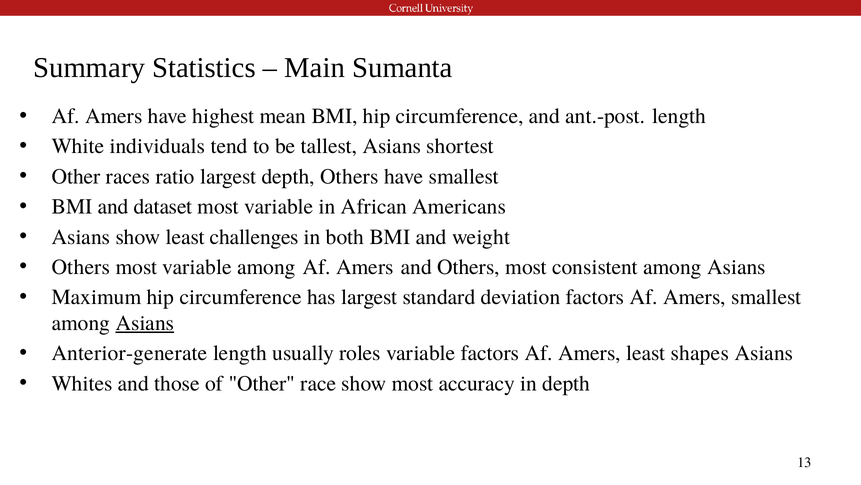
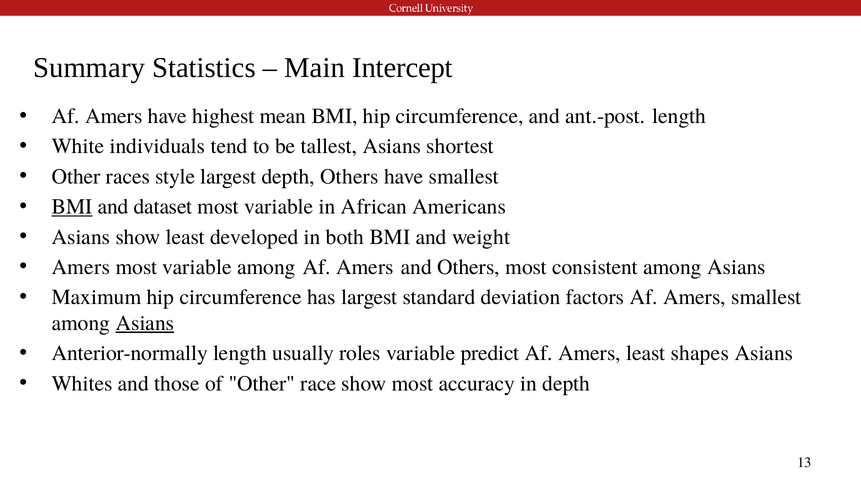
Sumanta: Sumanta -> Intercept
ratio: ratio -> style
BMI at (72, 206) underline: none -> present
challenges: challenges -> developed
Others at (81, 267): Others -> Amers
Anterior-generate: Anterior-generate -> Anterior-normally
variable factors: factors -> predict
